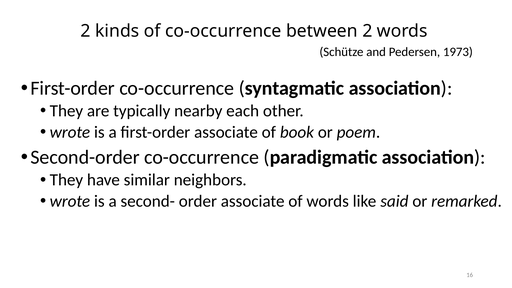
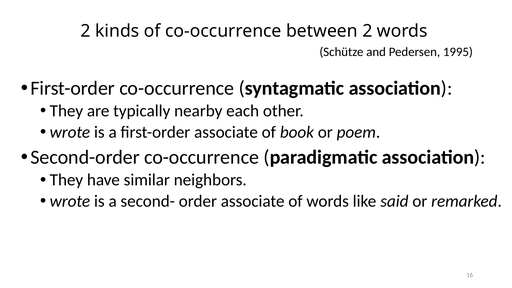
1973: 1973 -> 1995
